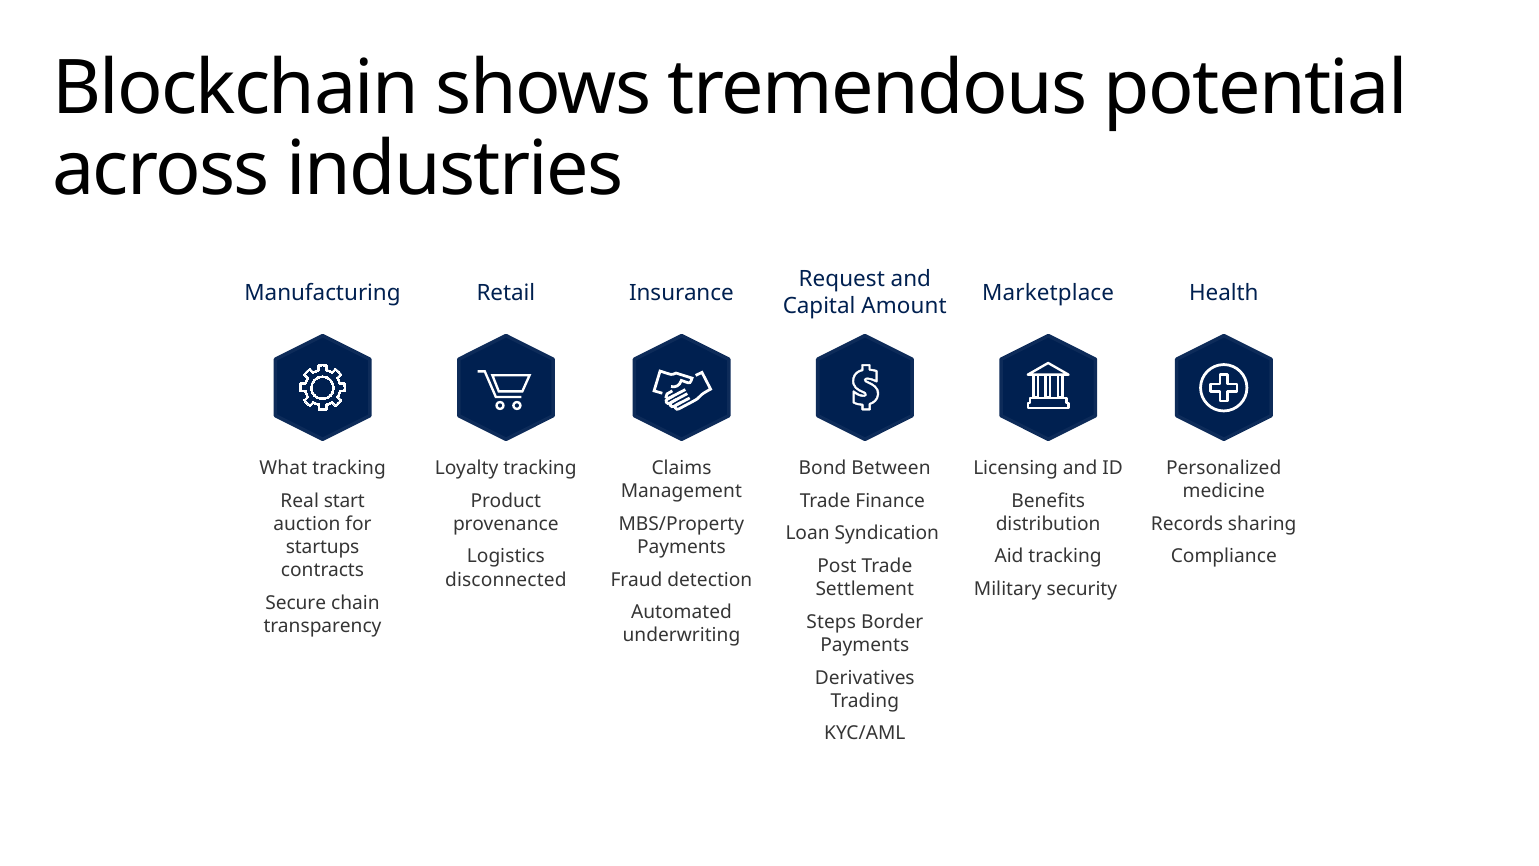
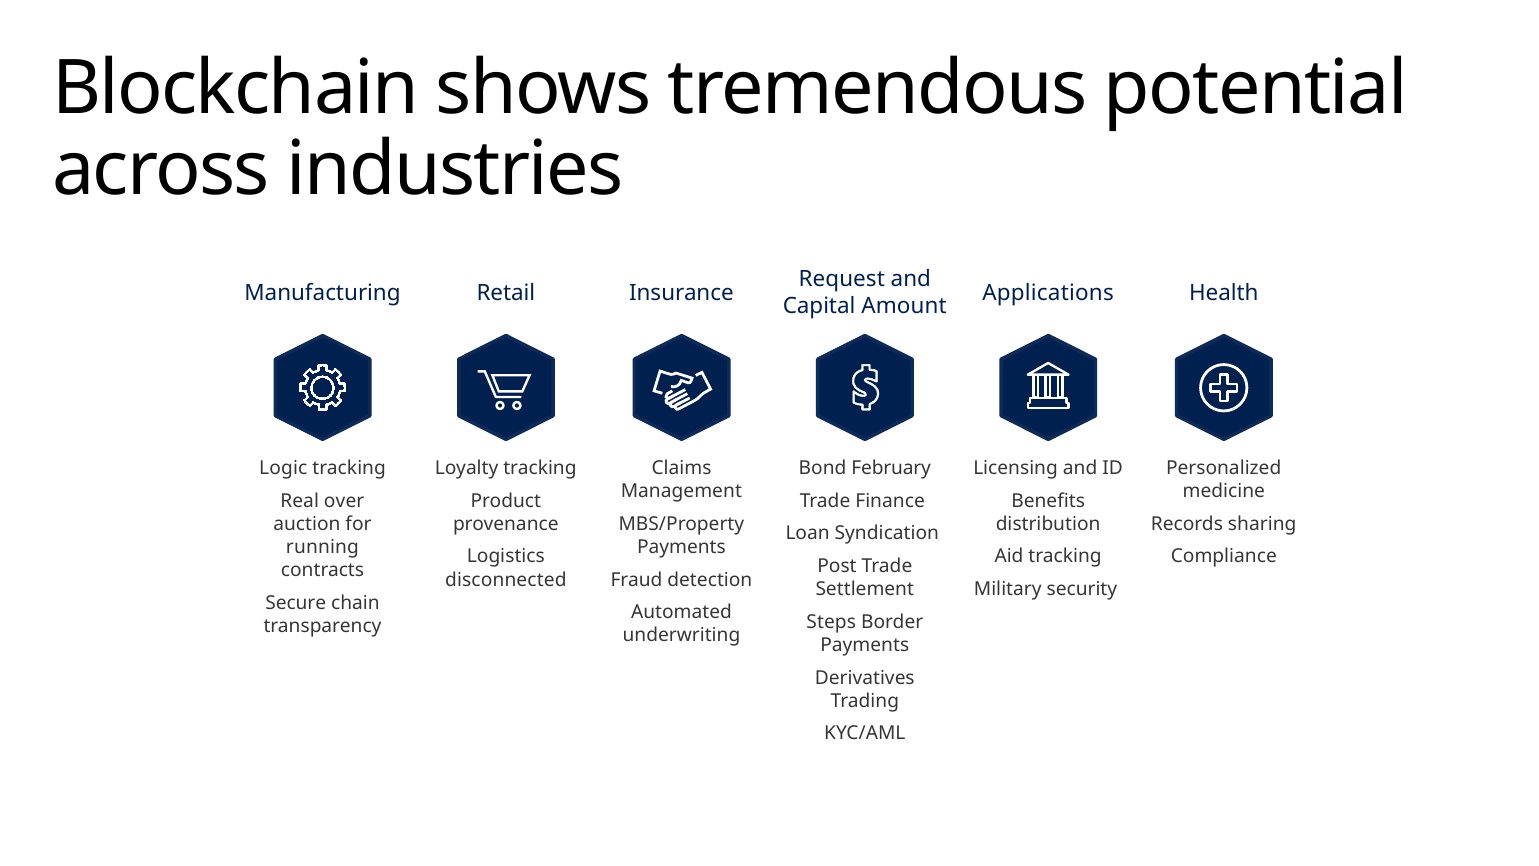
Marketplace: Marketplace -> Applications
What: What -> Logic
Between: Between -> February
start: start -> over
startups: startups -> running
